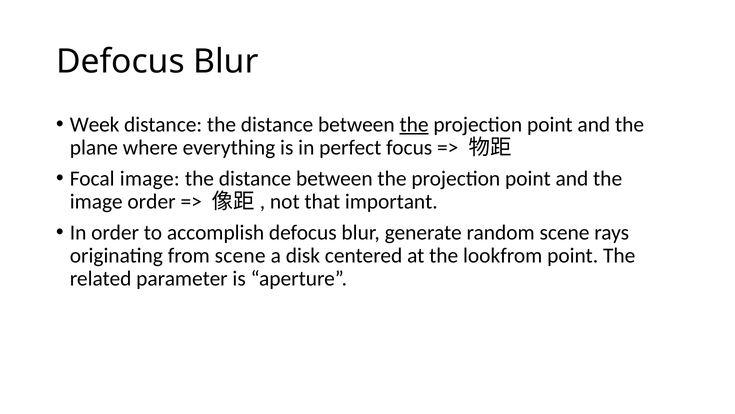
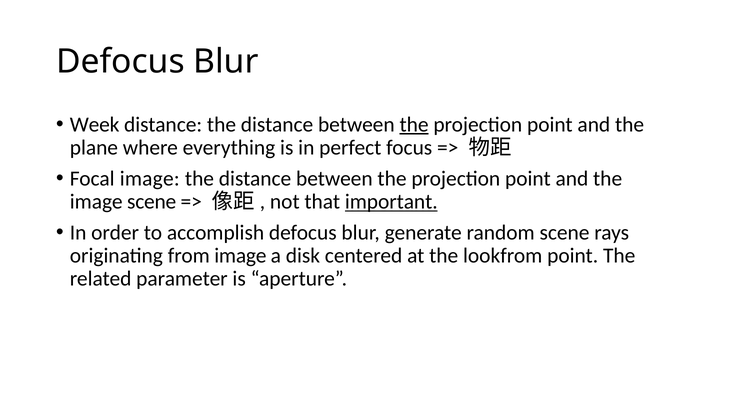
image order: order -> scene
important underline: none -> present
from scene: scene -> image
